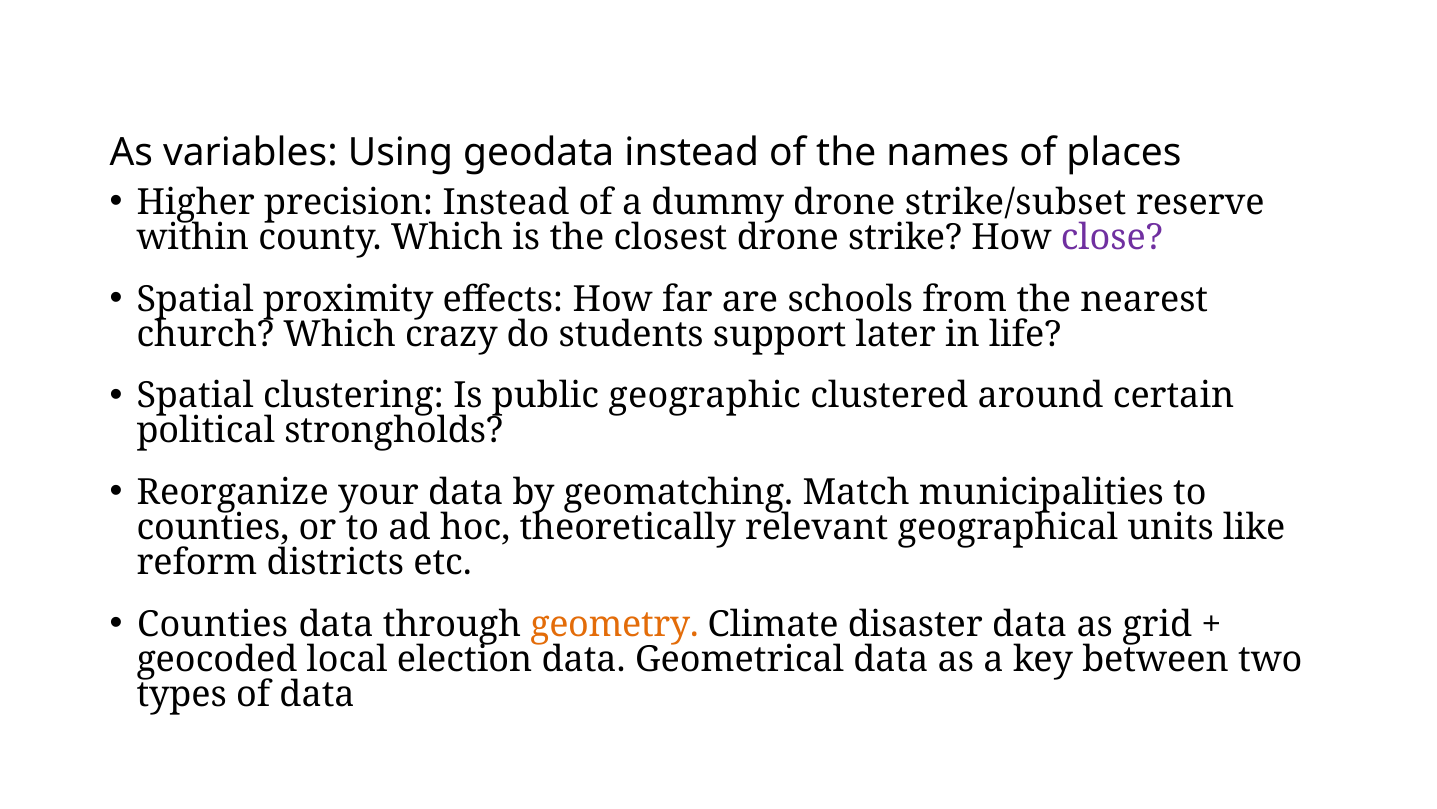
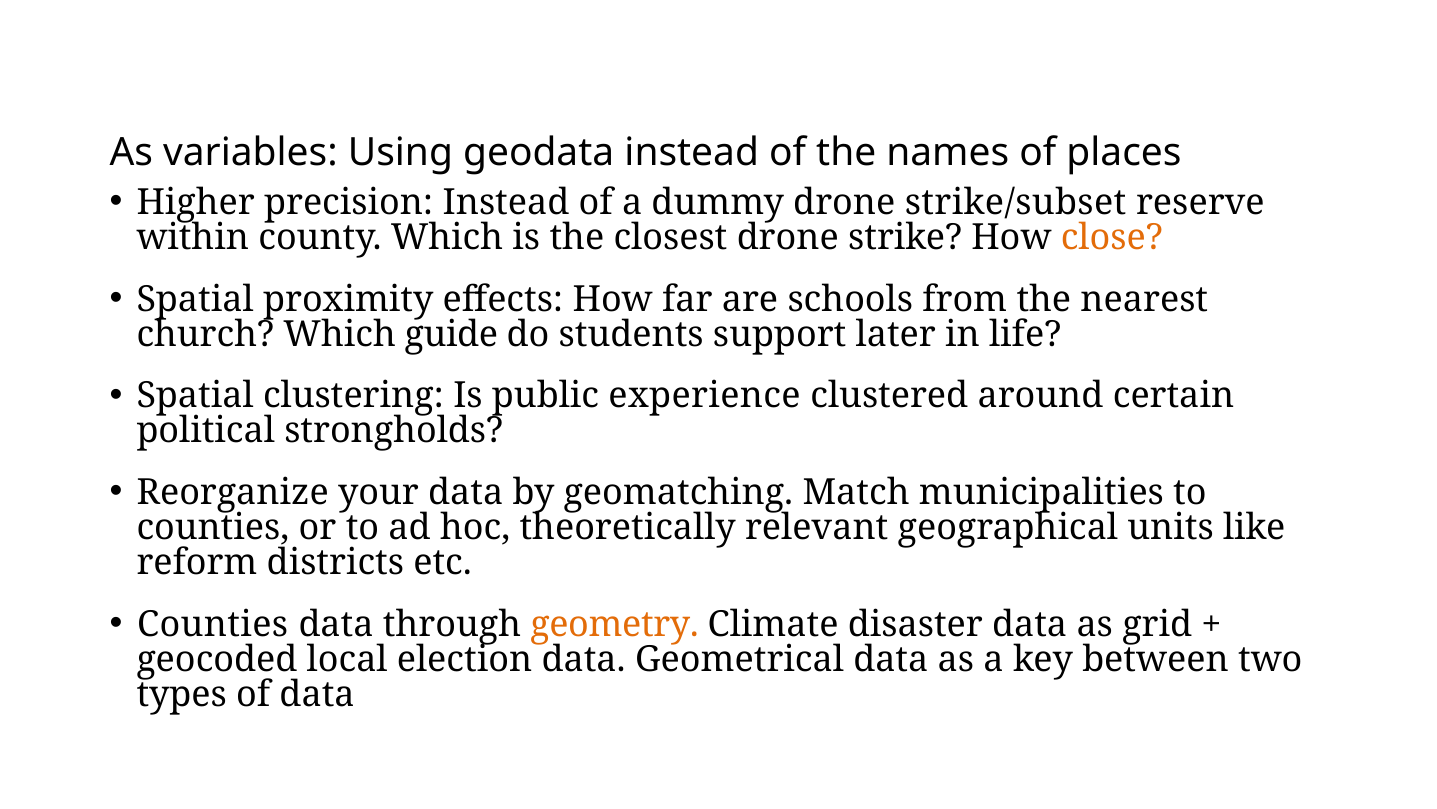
close colour: purple -> orange
crazy: crazy -> guide
geographic: geographic -> experience
